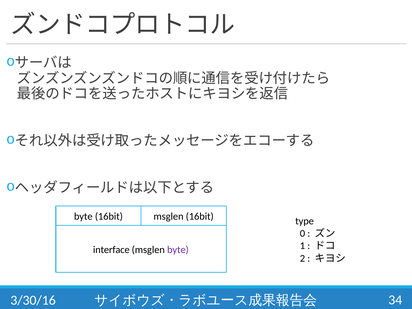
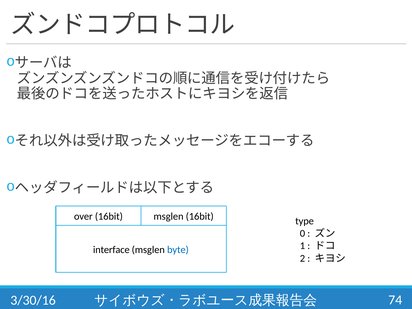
byte at (83, 216): byte -> over
byte at (178, 250) colour: purple -> blue
34: 34 -> 74
